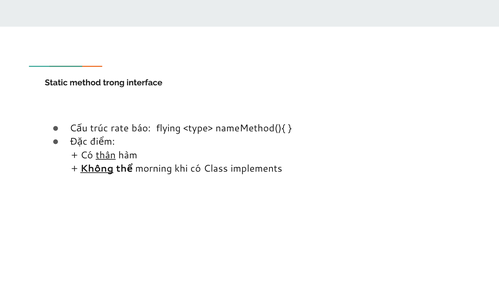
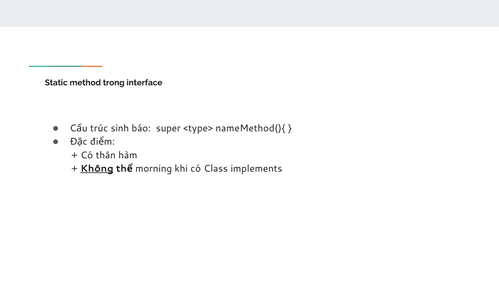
rate: rate -> sinh
flying: flying -> super
thân underline: present -> none
